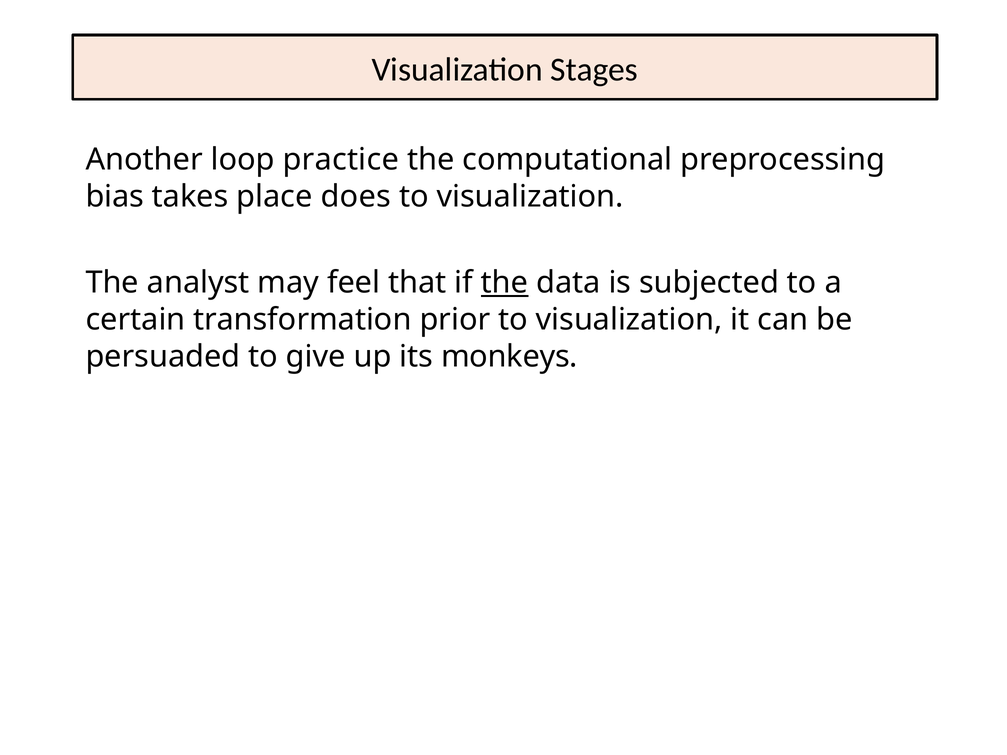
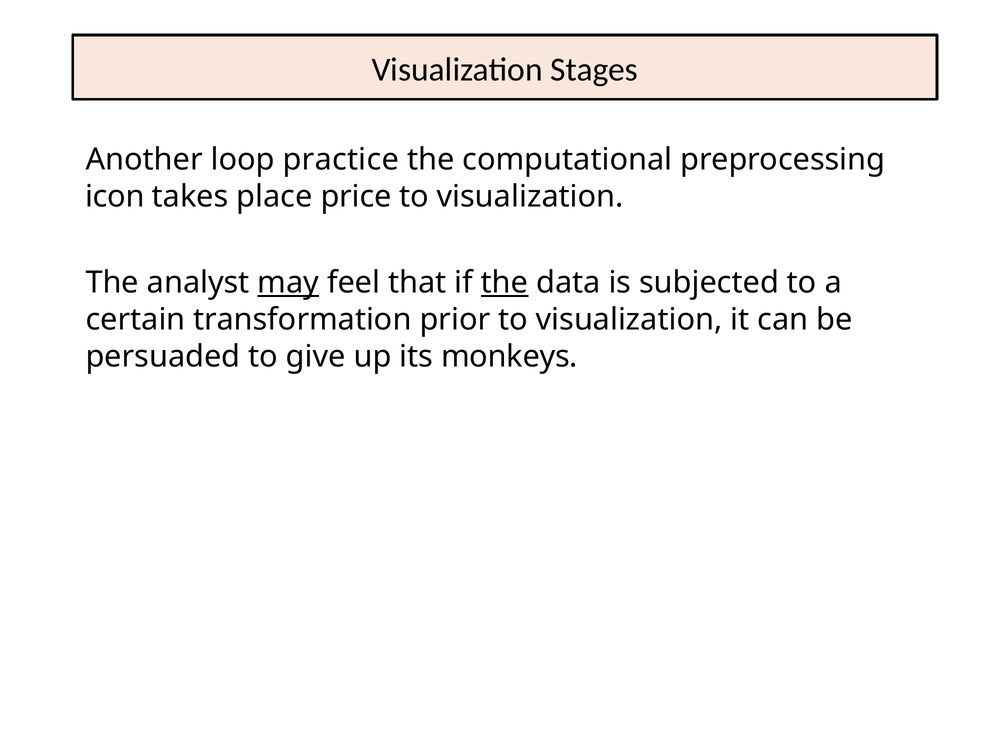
bias: bias -> icon
does: does -> price
may underline: none -> present
